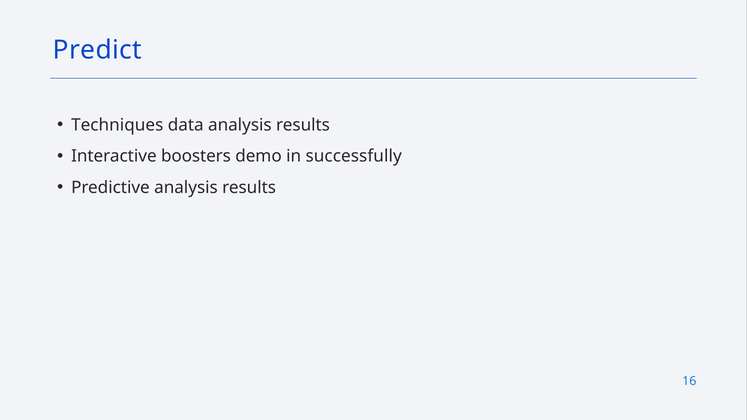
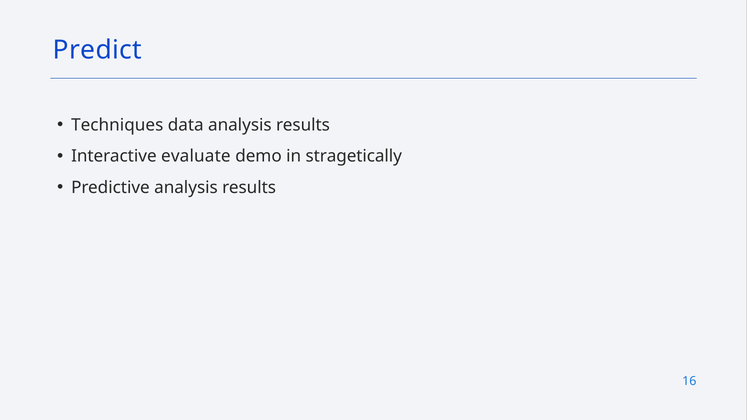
boosters: boosters -> evaluate
successfully: successfully -> stragetically
